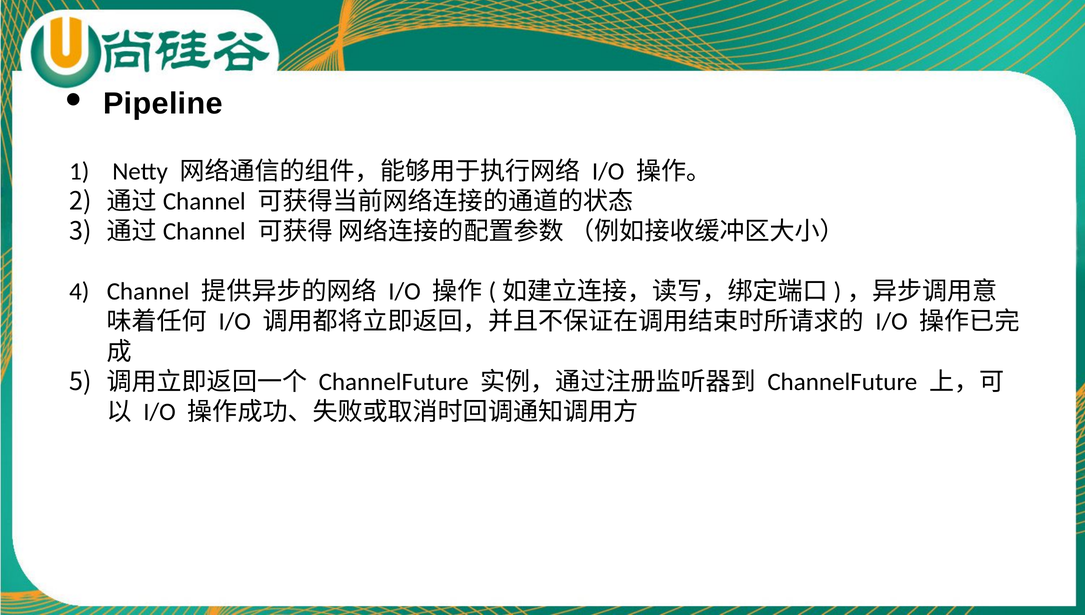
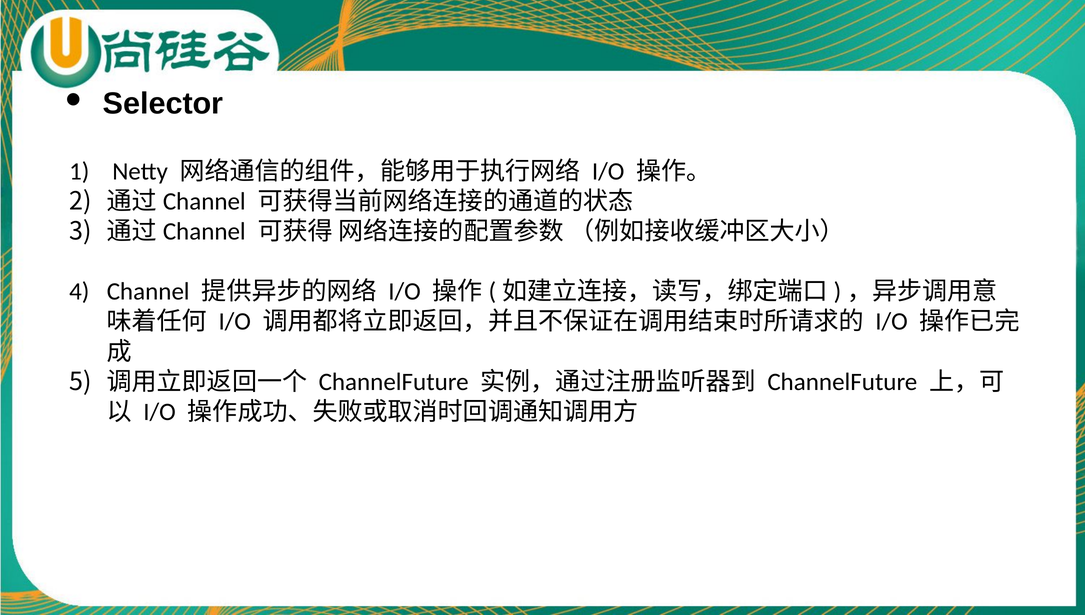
Pipeline: Pipeline -> Selector
